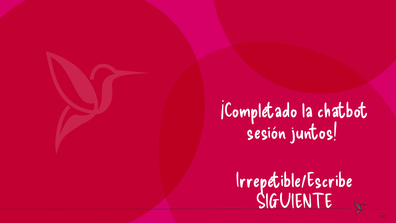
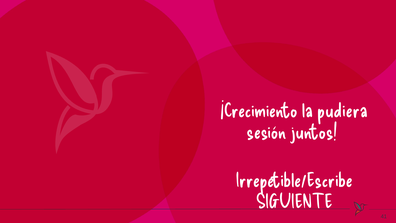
¡Completado: ¡Completado -> ¡Crecimiento
chatbot: chatbot -> pudiera
